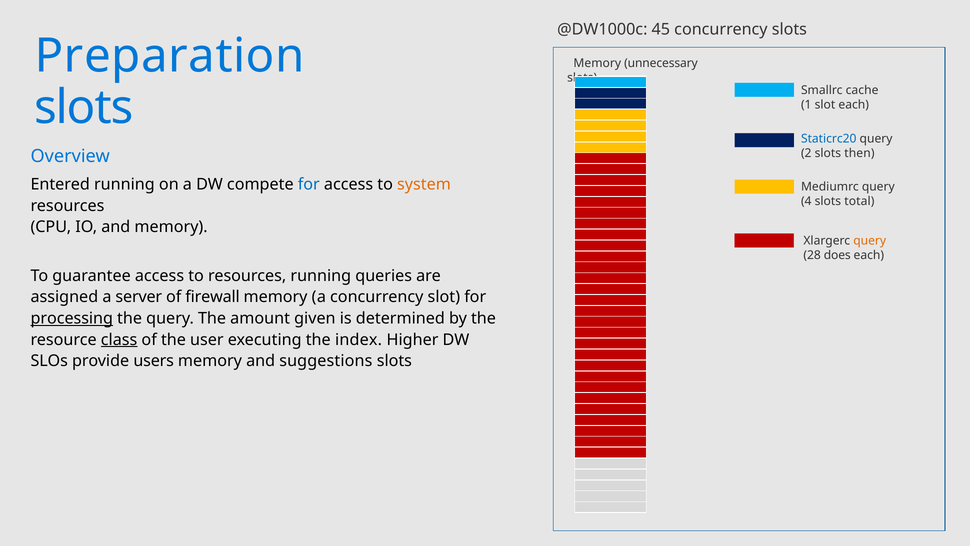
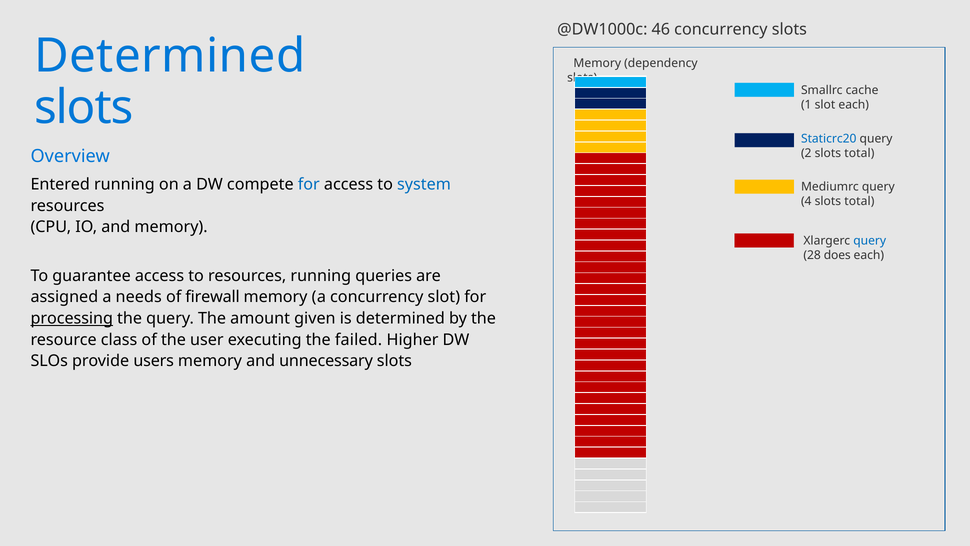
45: 45 -> 46
Preparation at (170, 56): Preparation -> Determined
unnecessary: unnecessary -> dependency
2 slots then: then -> total
system colour: orange -> blue
query at (870, 240) colour: orange -> blue
server: server -> needs
class underline: present -> none
index: index -> failed
suggestions: suggestions -> unnecessary
